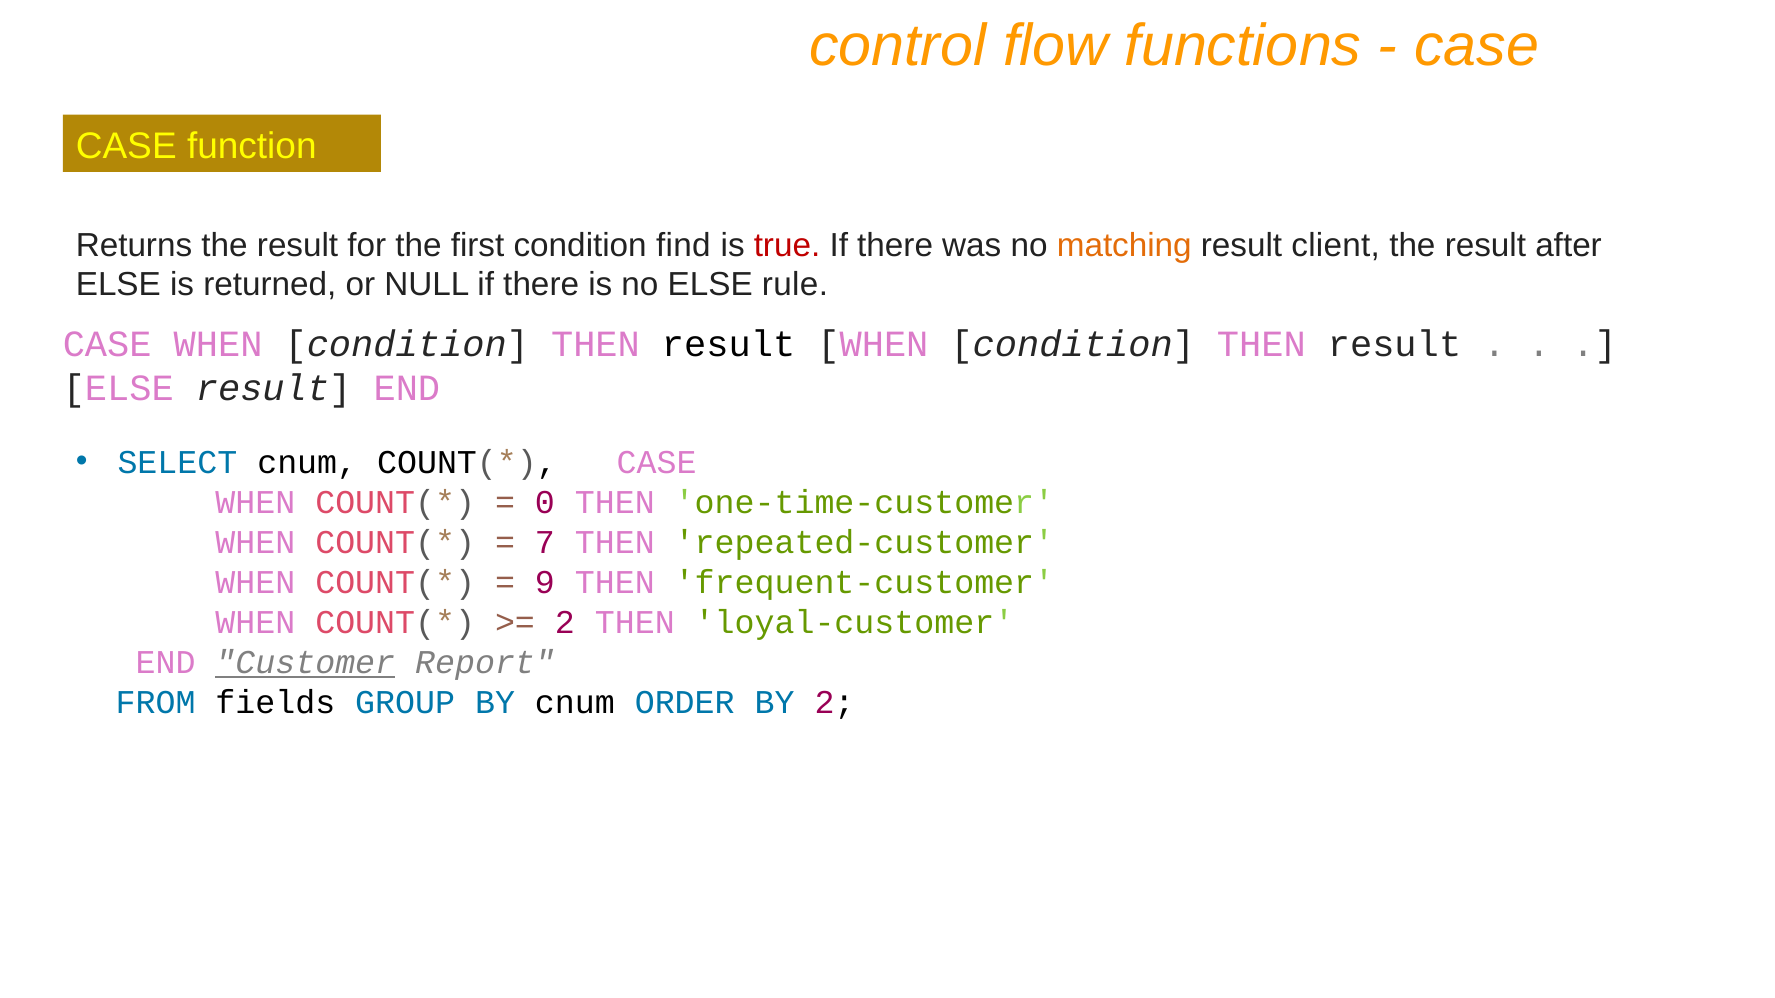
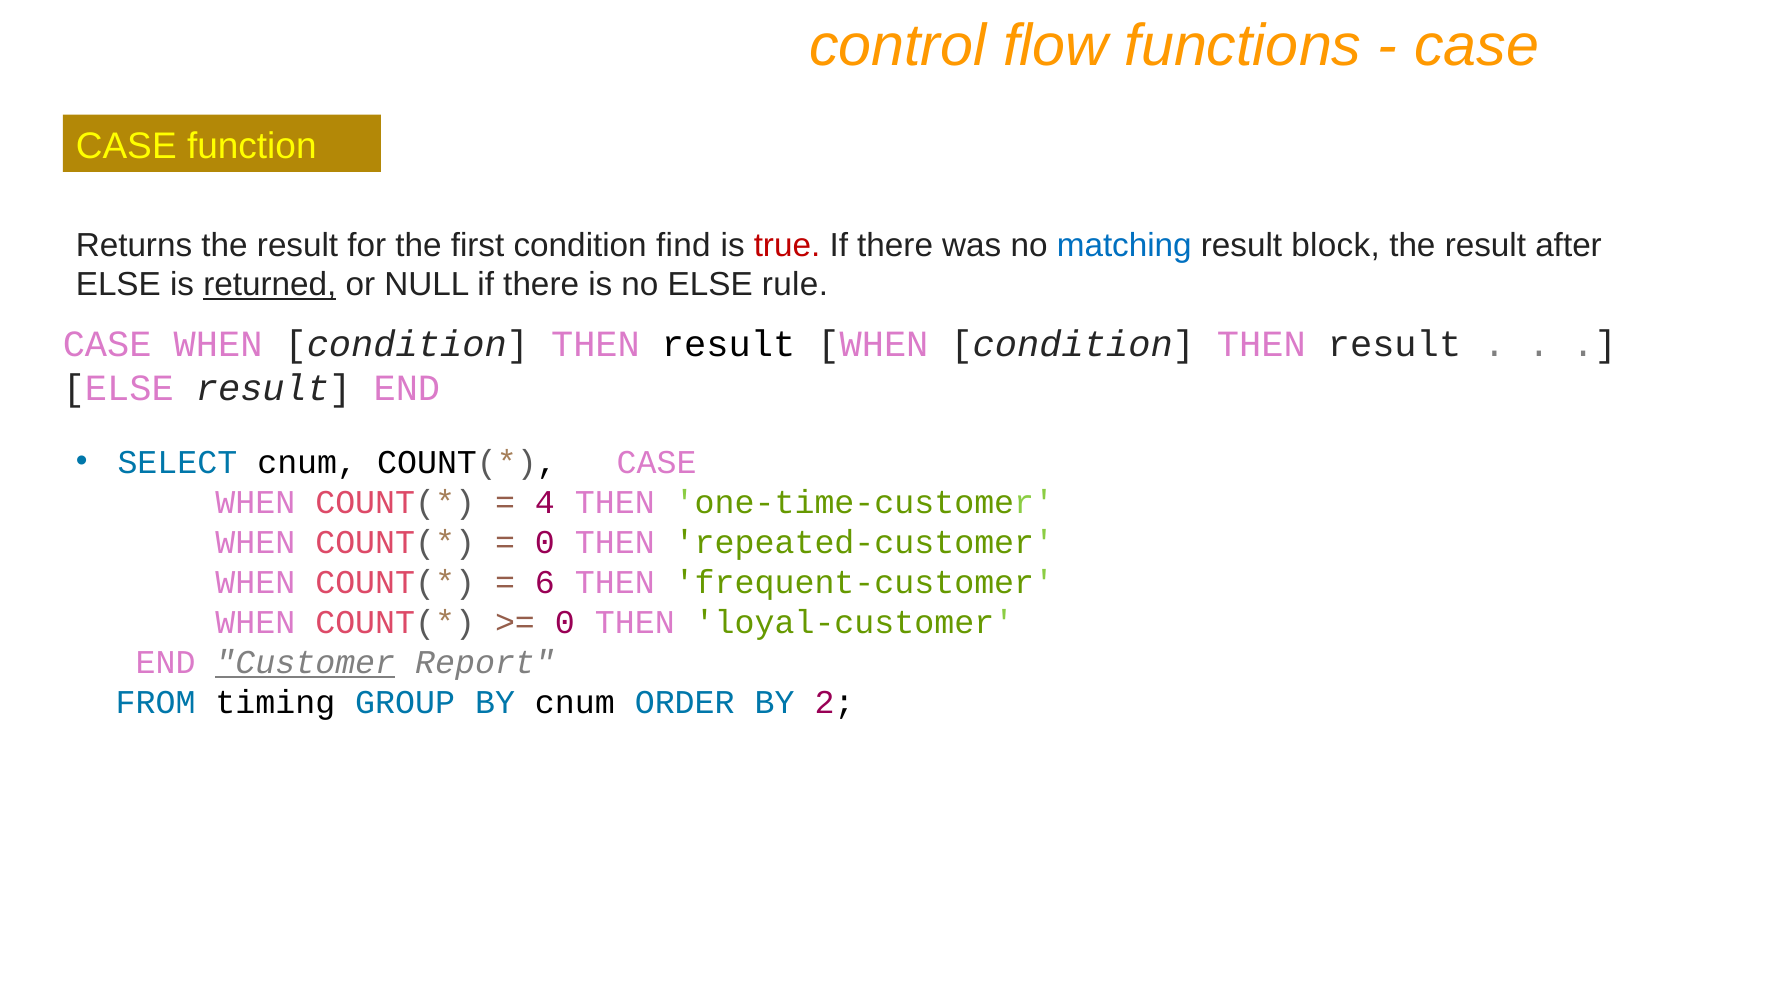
matching colour: orange -> blue
client: client -> block
returned underline: none -> present
0: 0 -> 4
7 at (545, 543): 7 -> 0
9: 9 -> 6
2 at (565, 623): 2 -> 0
fields: fields -> timing
